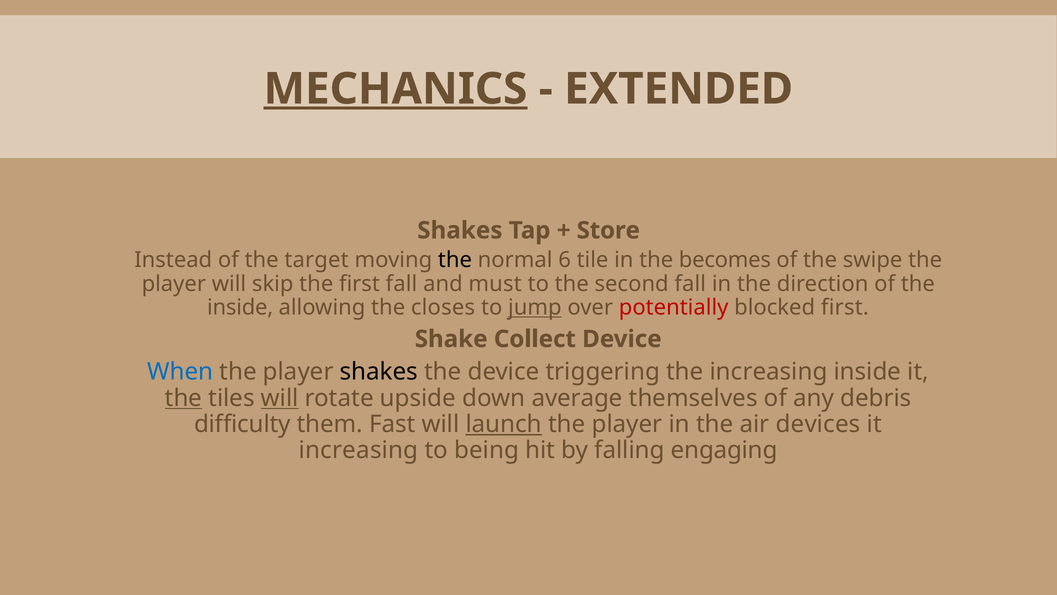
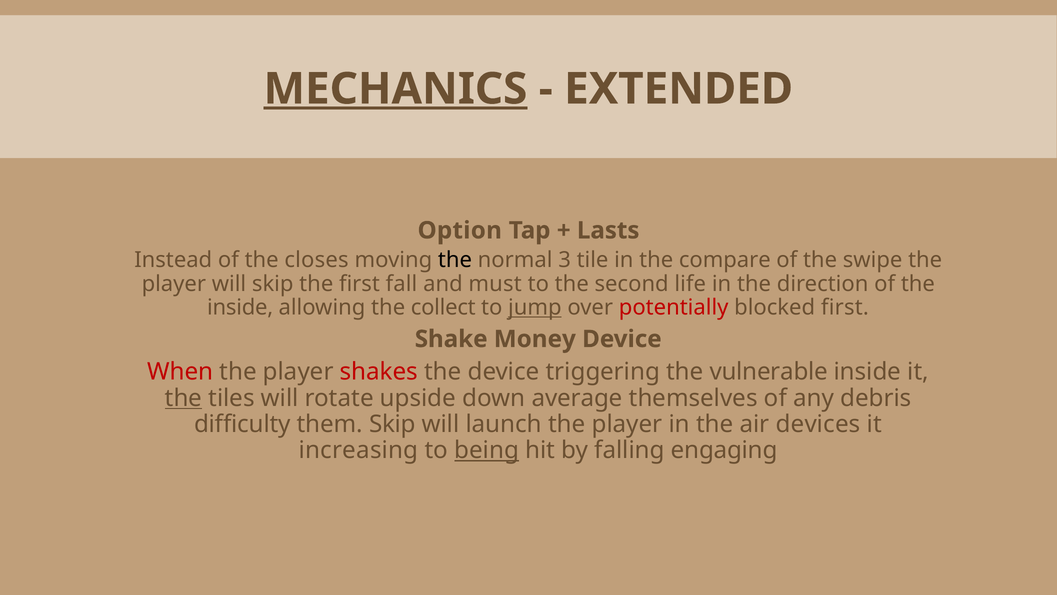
Shakes at (460, 230): Shakes -> Option
Store: Store -> Lasts
target: target -> closes
6: 6 -> 3
becomes: becomes -> compare
second fall: fall -> life
closes: closes -> collect
Collect: Collect -> Money
When colour: blue -> red
shakes at (379, 372) colour: black -> red
the increasing: increasing -> vulnerable
will at (280, 398) underline: present -> none
them Fast: Fast -> Skip
launch underline: present -> none
being underline: none -> present
